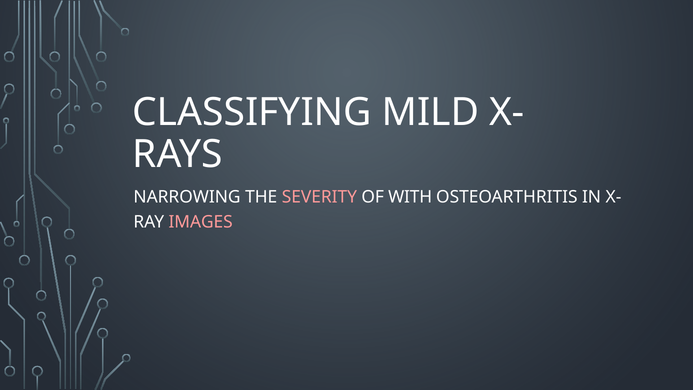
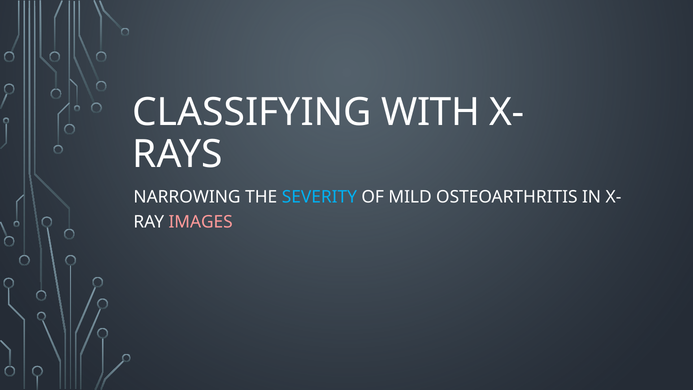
MILD: MILD -> WITH
SEVERITY colour: pink -> light blue
WITH: WITH -> MILD
